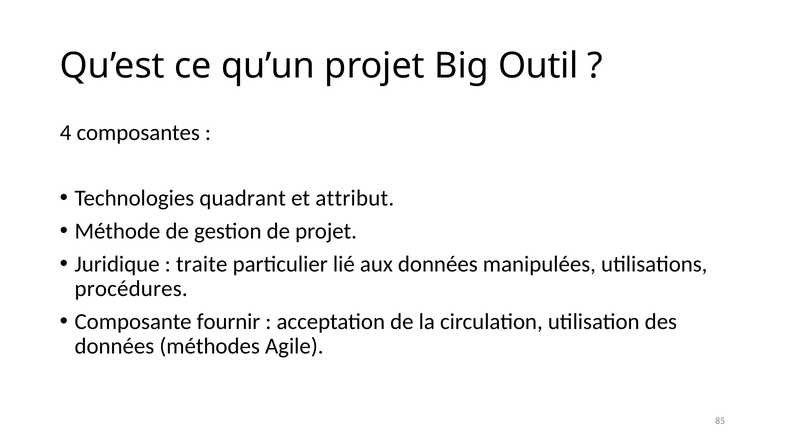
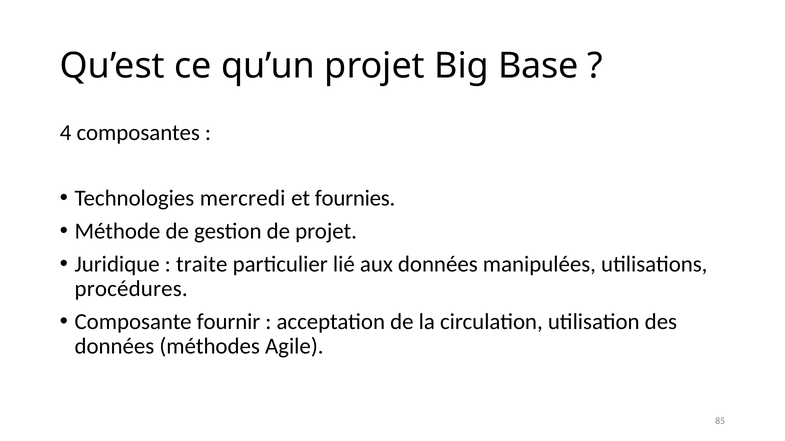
Outil: Outil -> Base
quadrant: quadrant -> mercredi
attribut: attribut -> fournies
